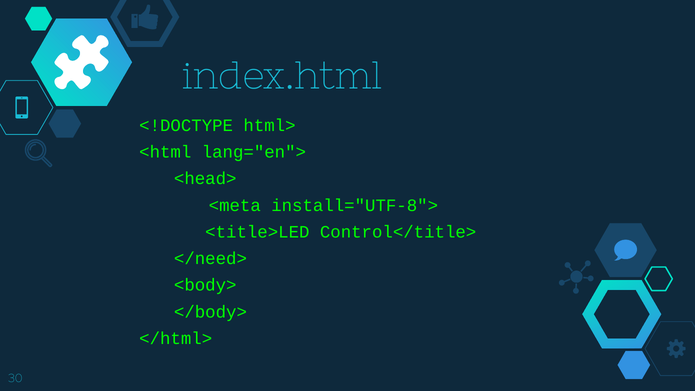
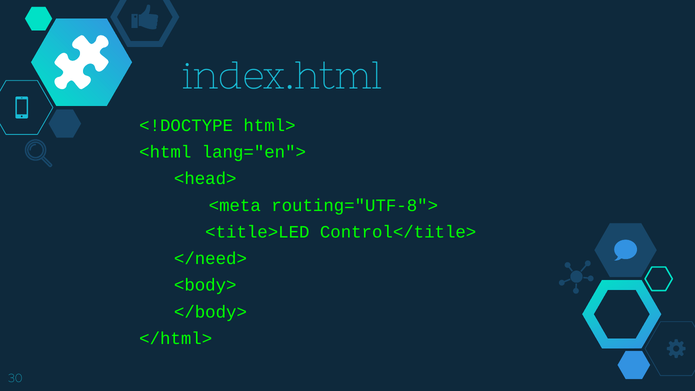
install="UTF-8">: install="UTF-8"> -> routing="UTF-8">
